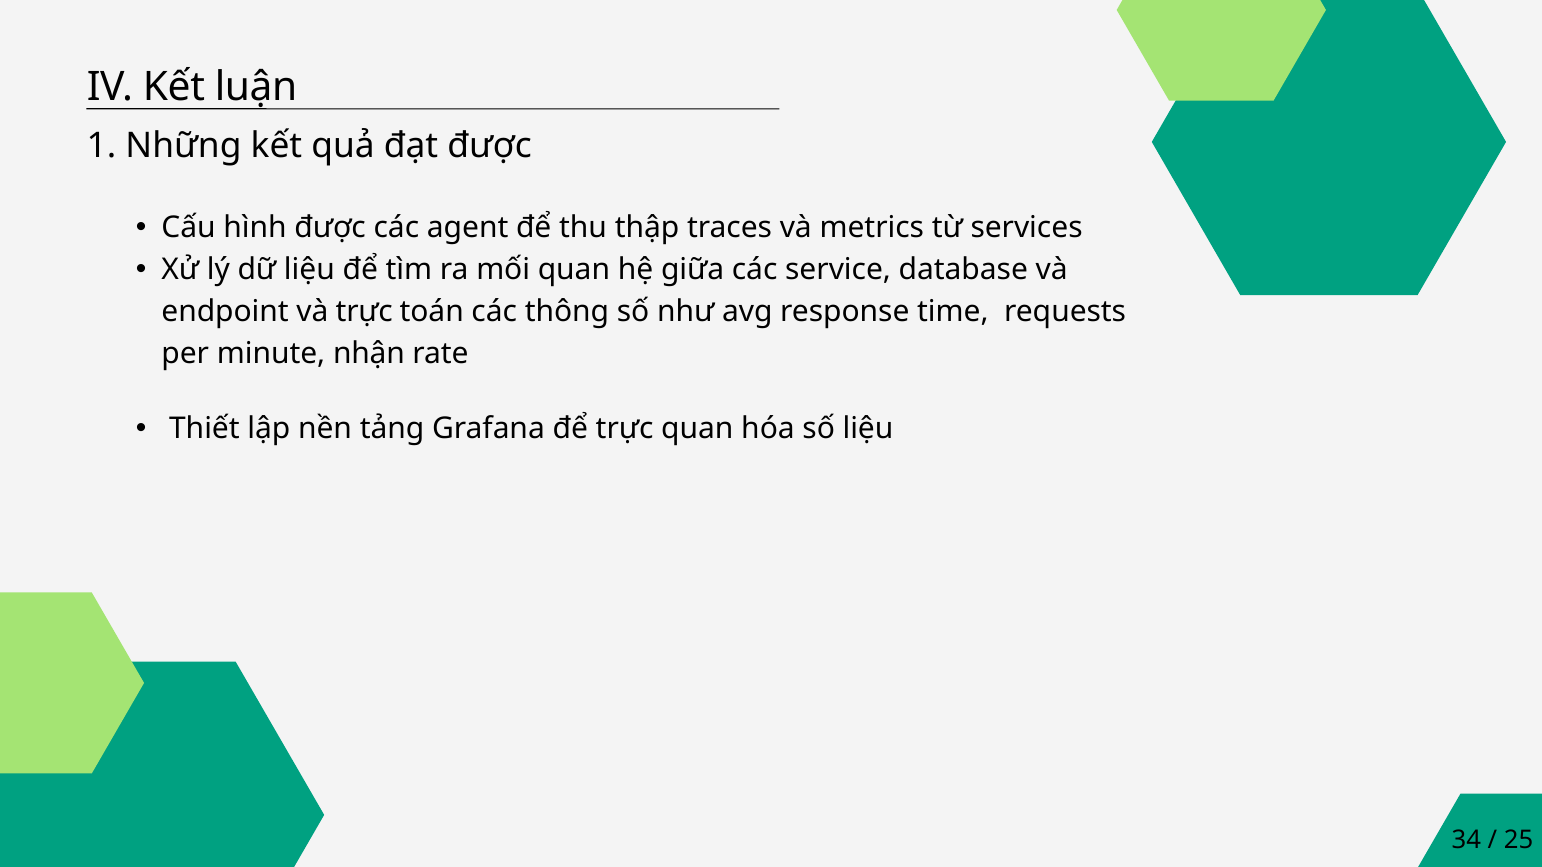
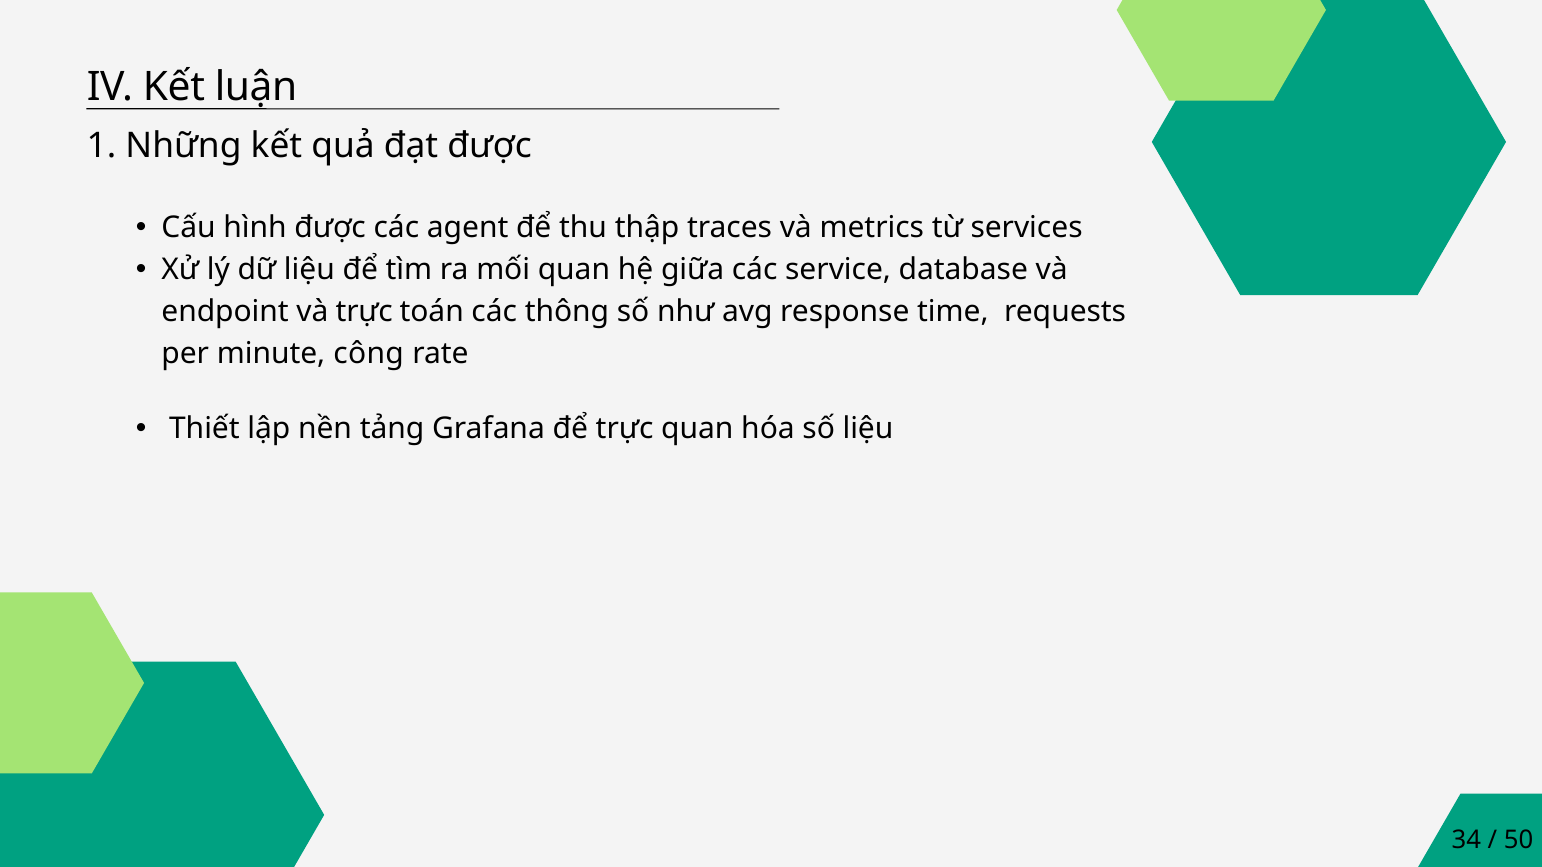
nhận: nhận -> công
25: 25 -> 50
